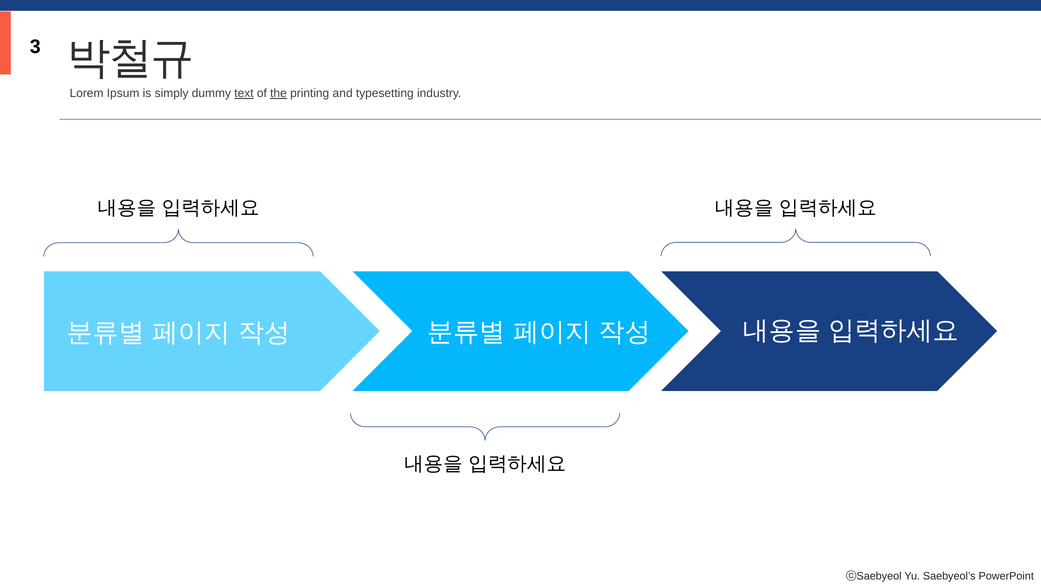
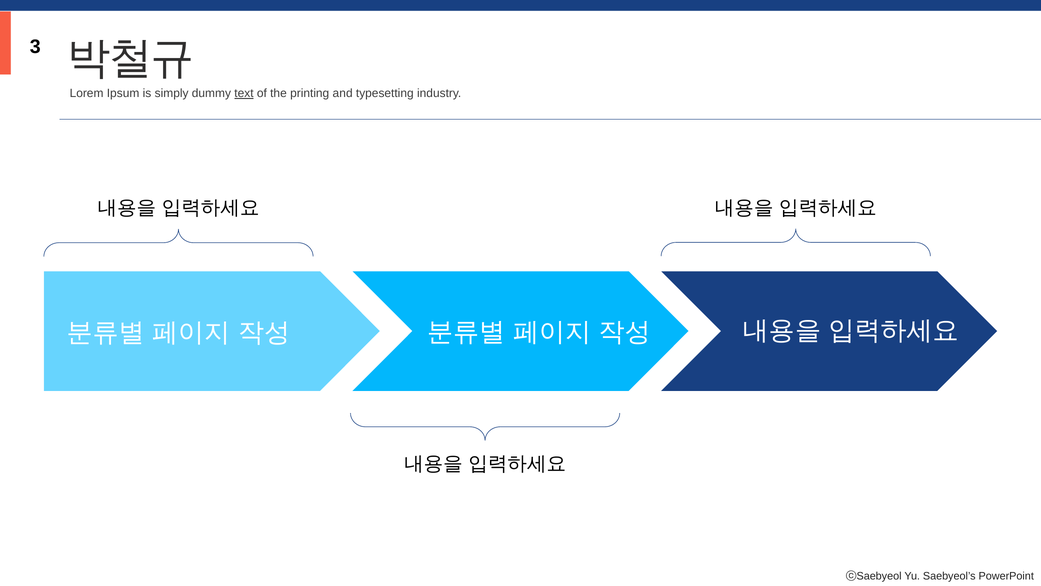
the underline: present -> none
